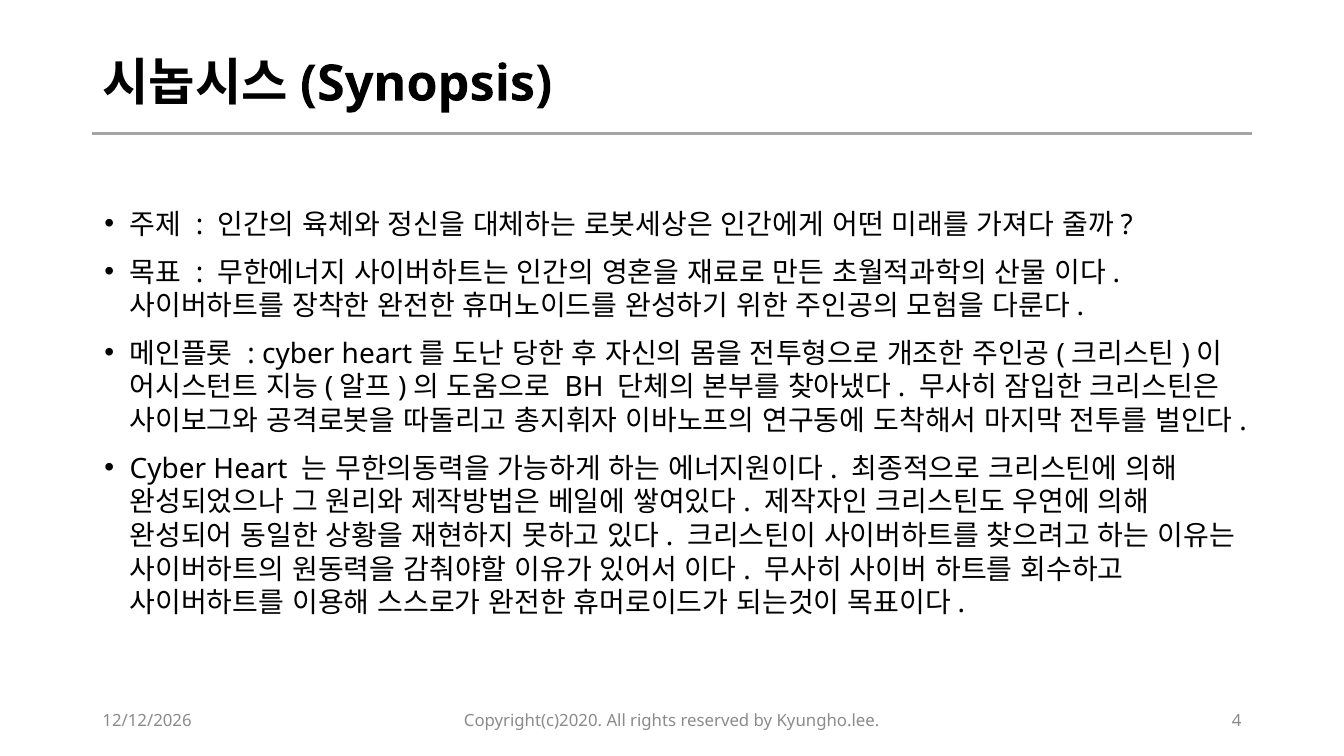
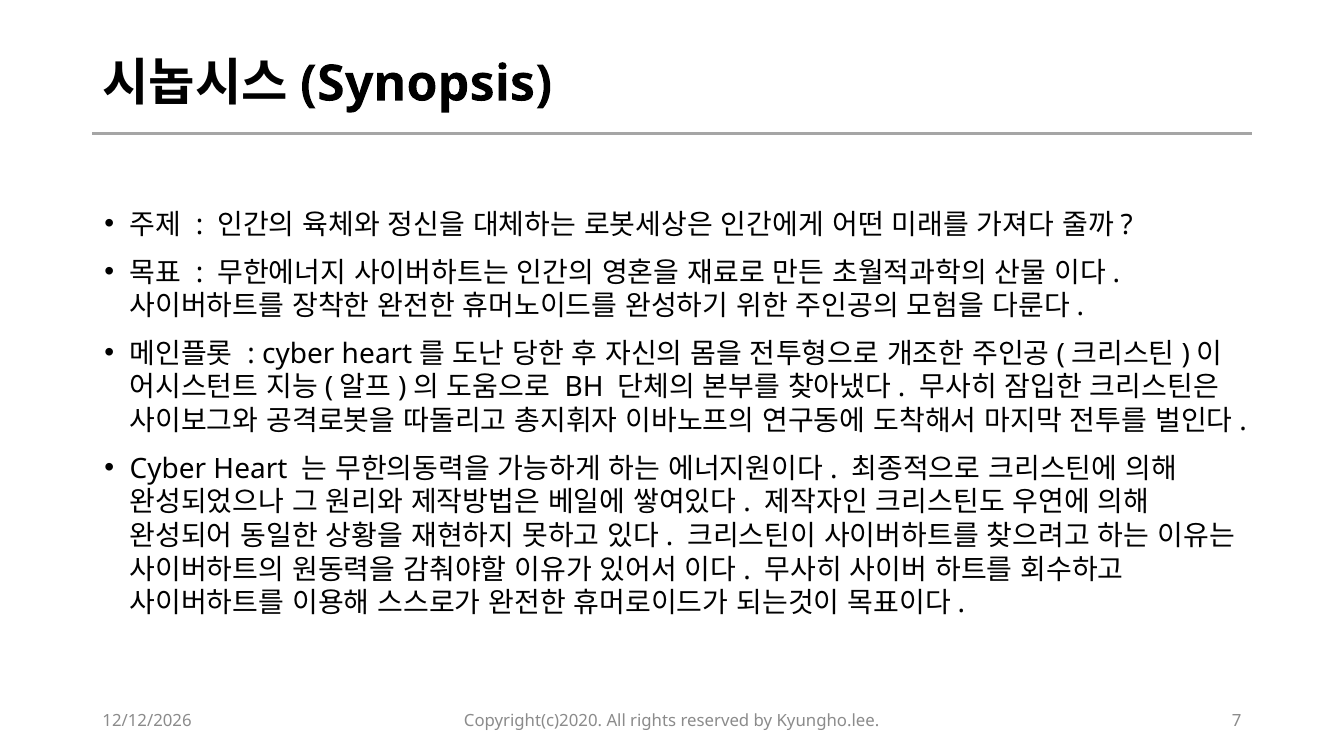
4: 4 -> 7
